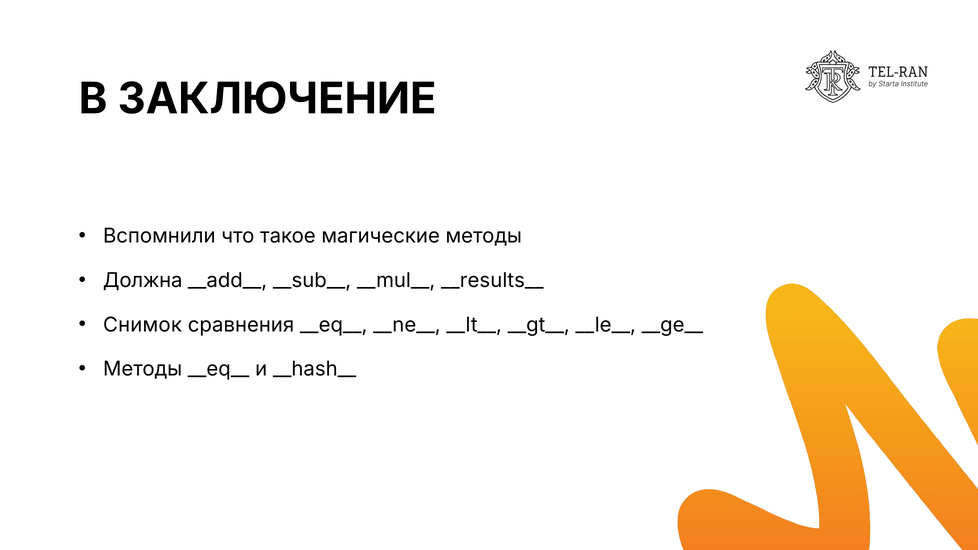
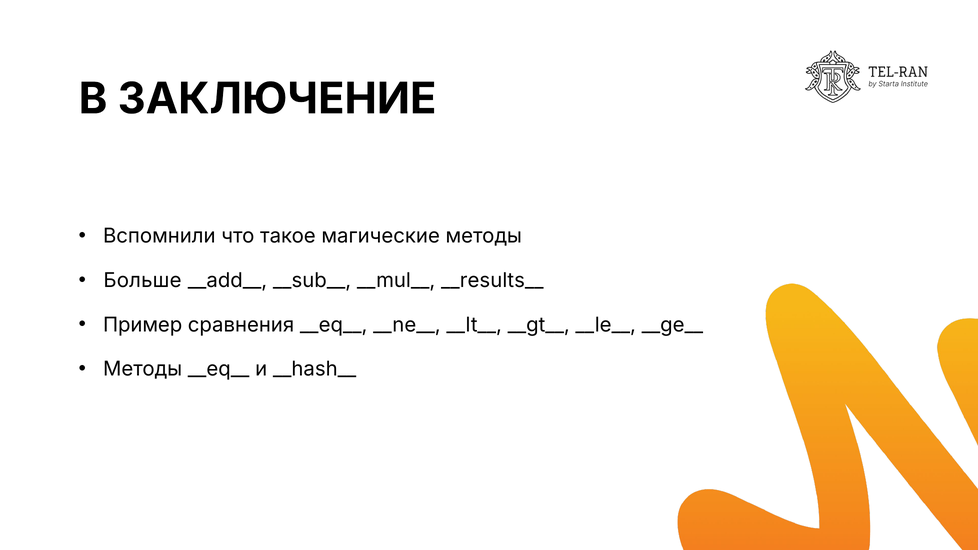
Должна: Должна -> Больше
Снимок: Снимок -> Пример
